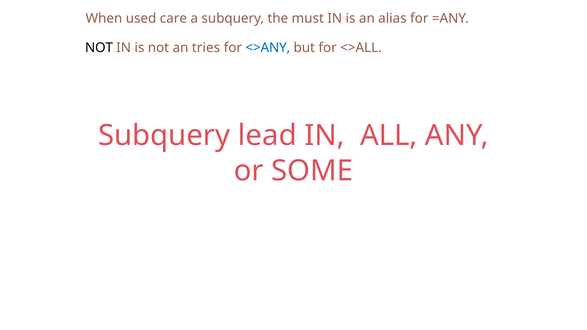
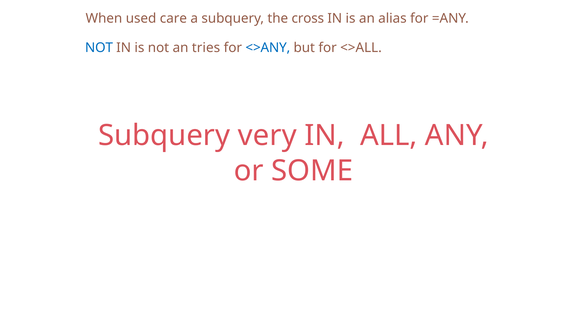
must: must -> cross
NOT at (99, 48) colour: black -> blue
lead: lead -> very
